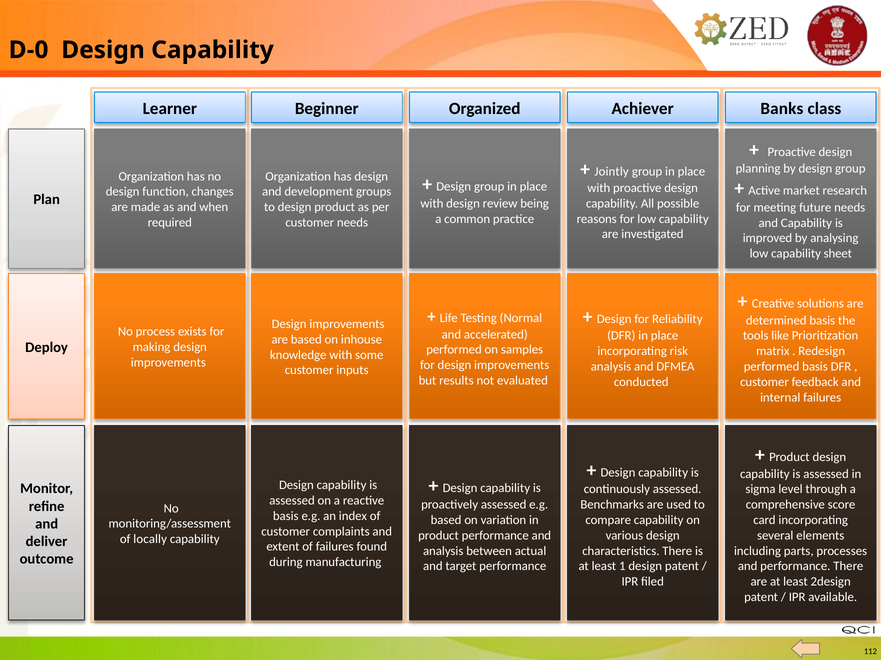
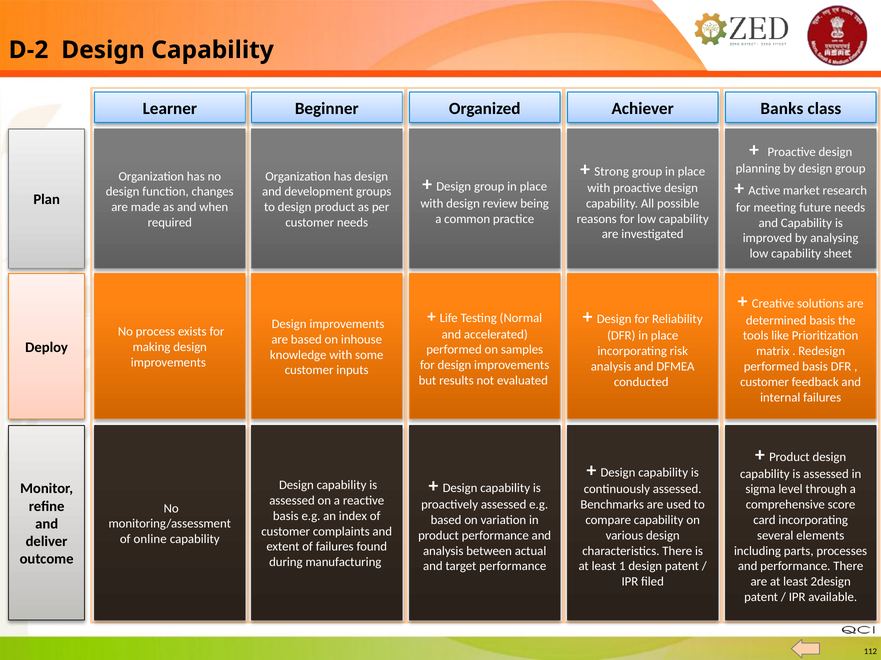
D-0: D-0 -> D-2
Jointly: Jointly -> Strong
locally: locally -> online
